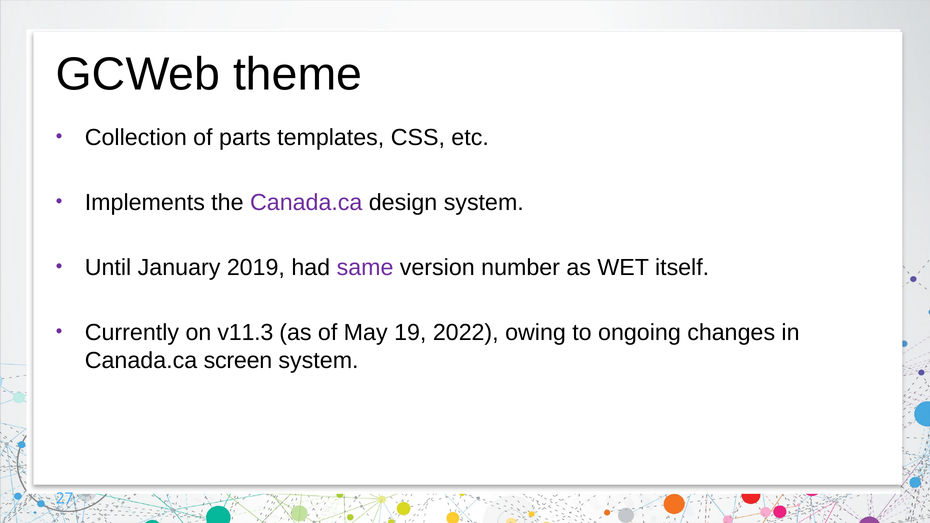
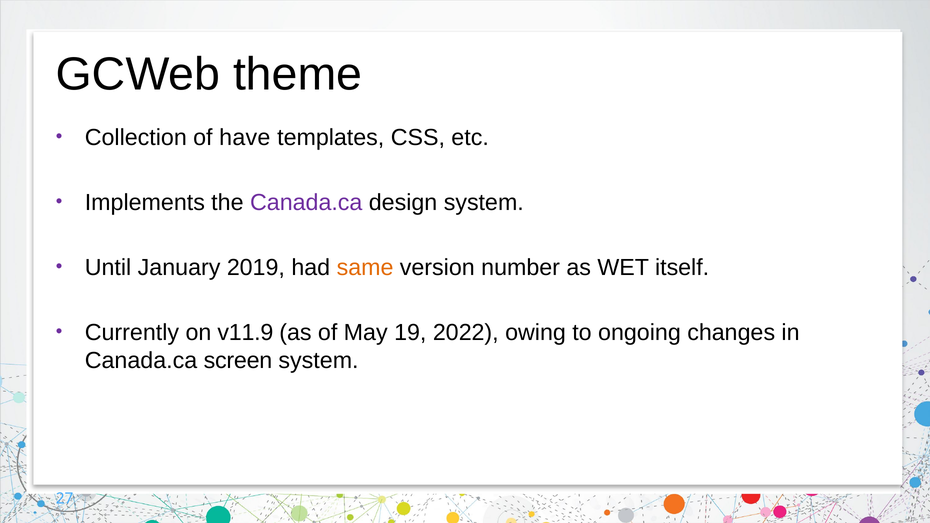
parts: parts -> have
same colour: purple -> orange
v11.3: v11.3 -> v11.9
